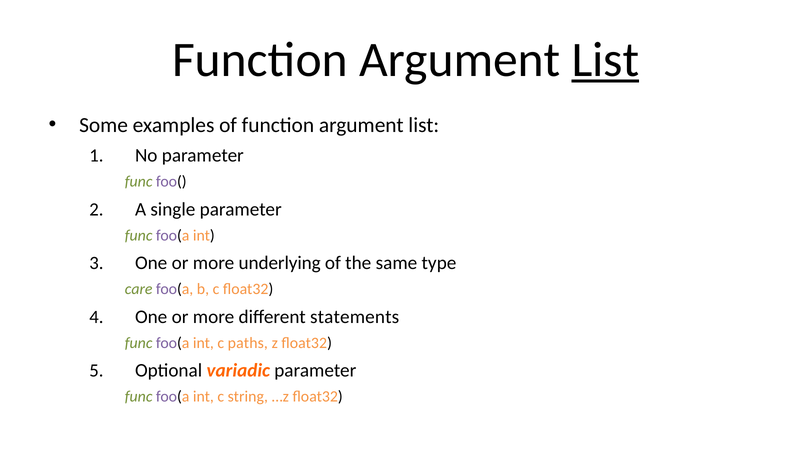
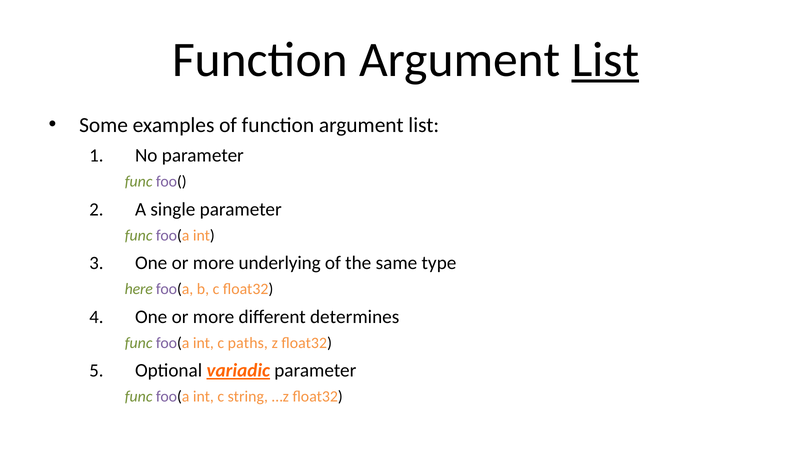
care: care -> here
statements: statements -> determines
variadic underline: none -> present
